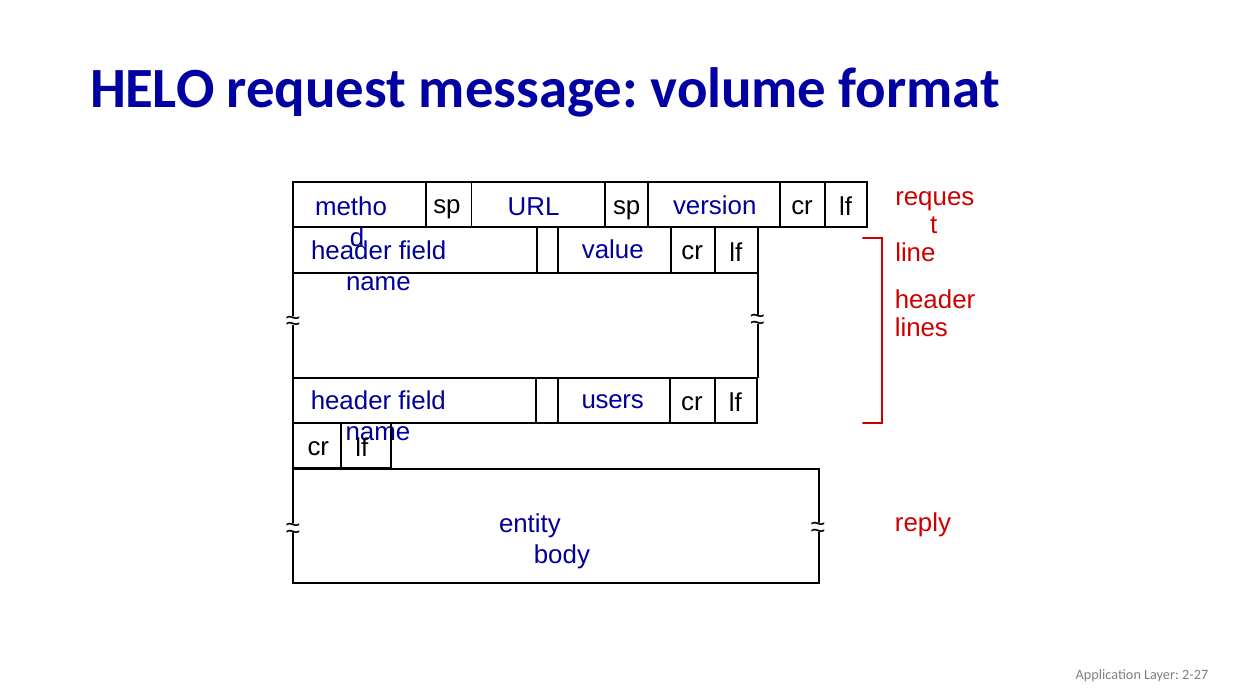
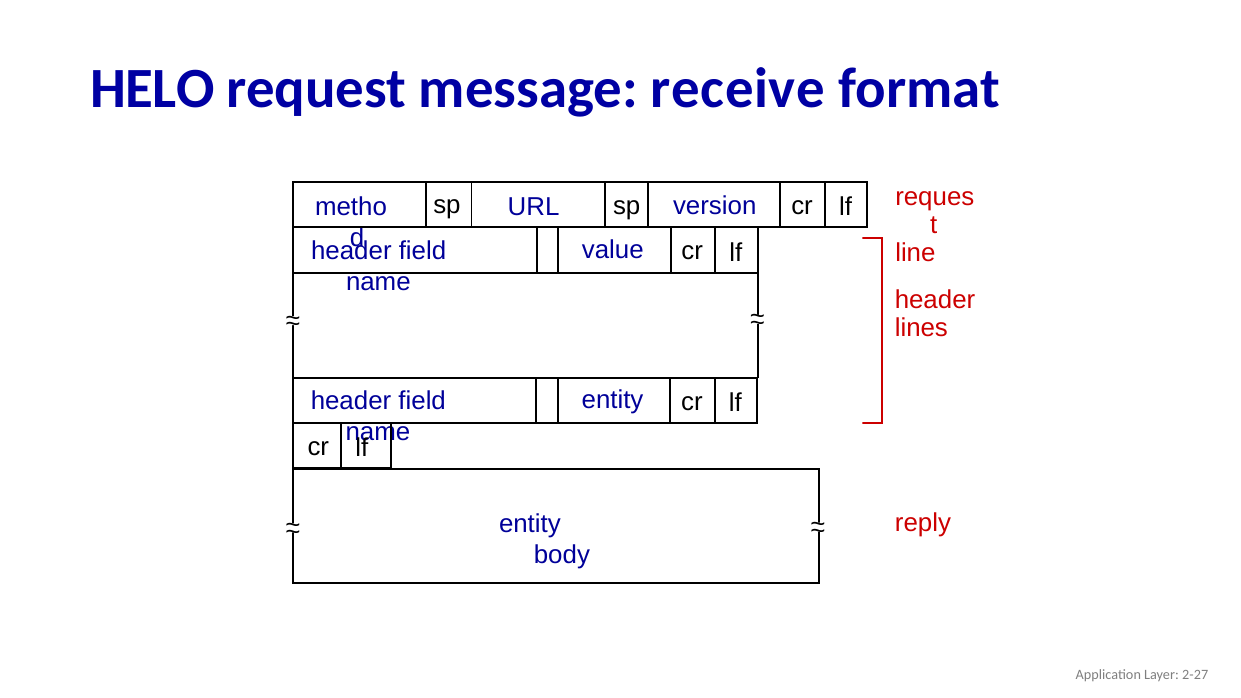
volume: volume -> receive
users at (613, 400): users -> entity
